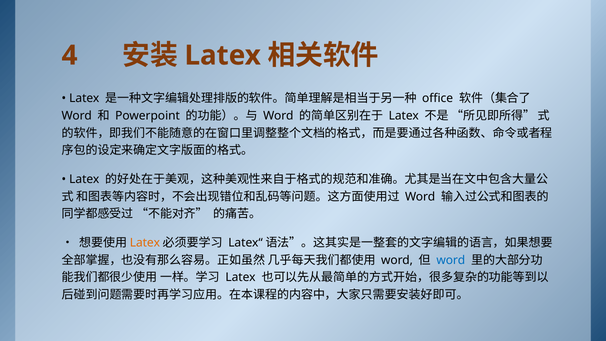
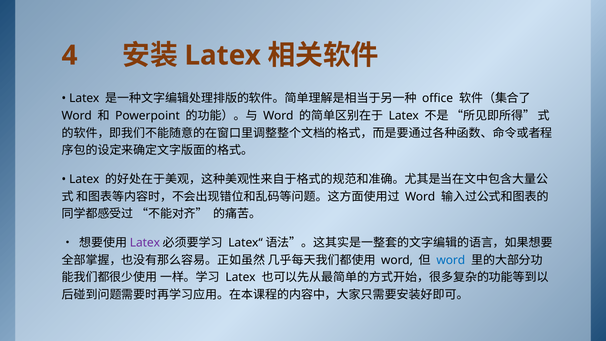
Latex at (145, 243) colour: orange -> purple
